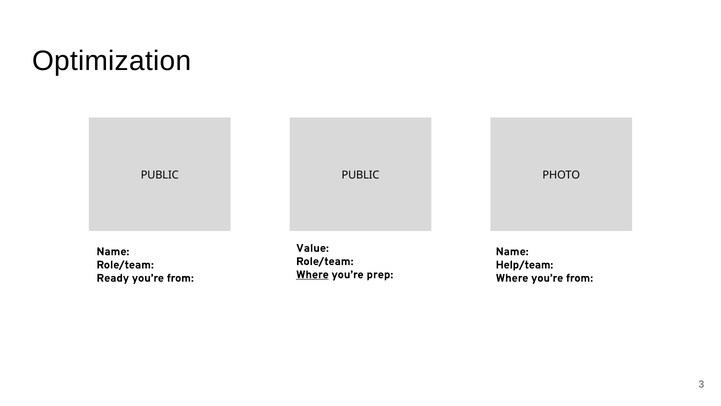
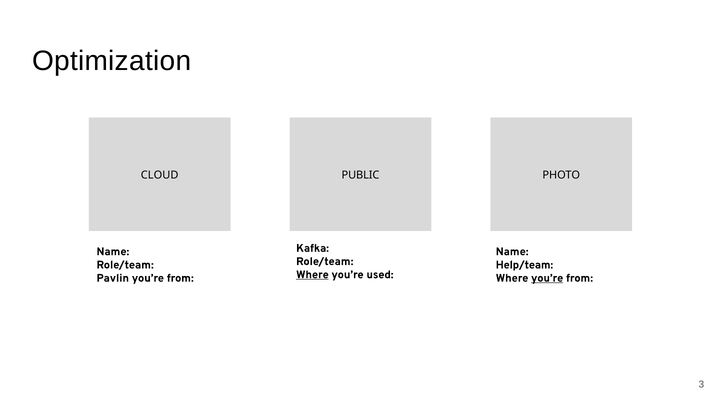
PUBLIC at (160, 175): PUBLIC -> CLOUD
Value: Value -> Kafka
prep: prep -> used
Ready: Ready -> Pavlin
you’re at (547, 278) underline: none -> present
